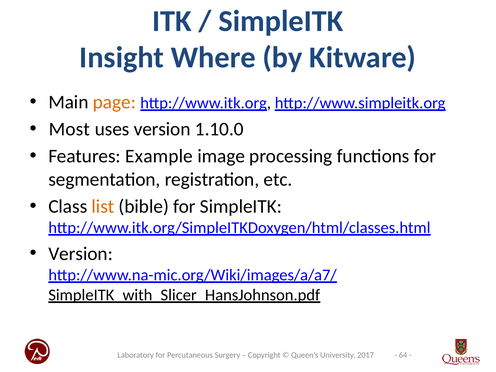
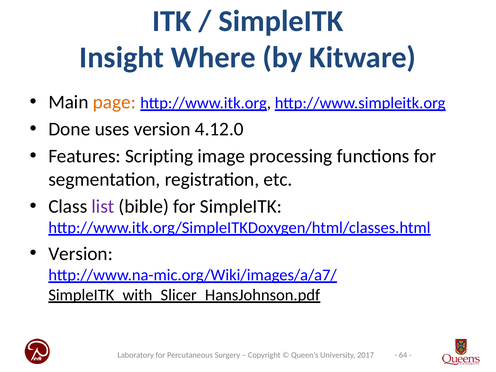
Most: Most -> Done
1.10.0: 1.10.0 -> 4.12.0
Example: Example -> Scripting
list colour: orange -> purple
